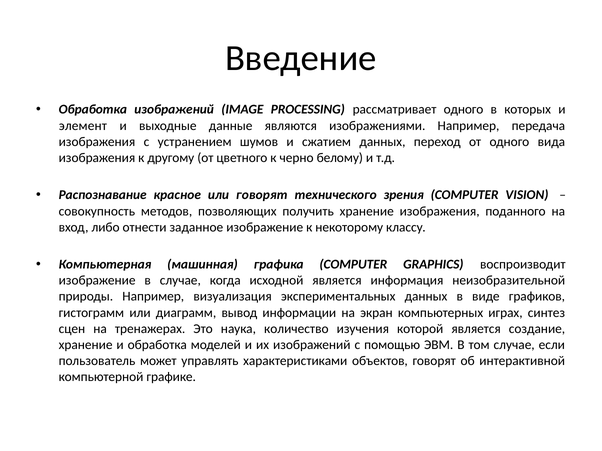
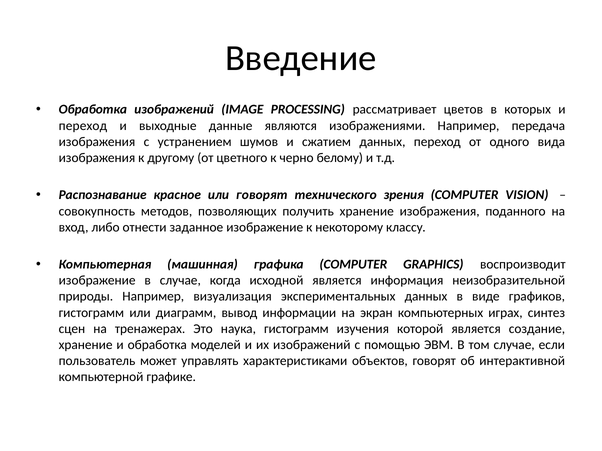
рассматривает одного: одного -> цветов
элемент at (83, 126): элемент -> переход
наука количество: количество -> гистограмм
